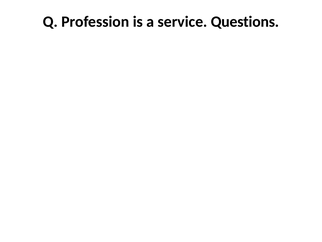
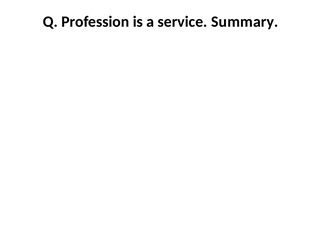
Questions: Questions -> Summary
